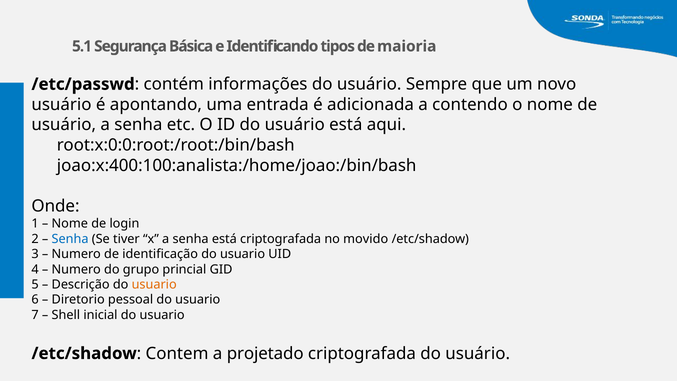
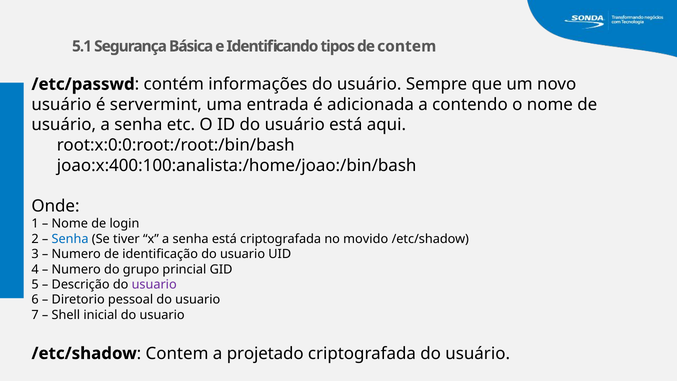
de maioria: maioria -> contem
apontando: apontando -> servermint
usuario at (154, 284) colour: orange -> purple
